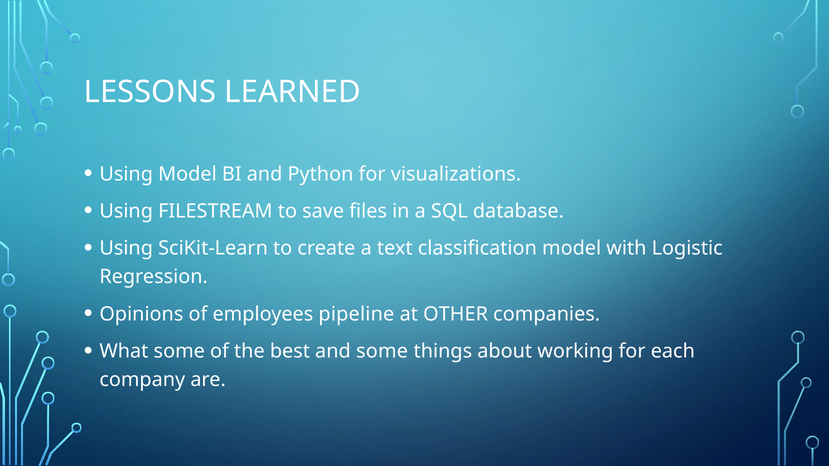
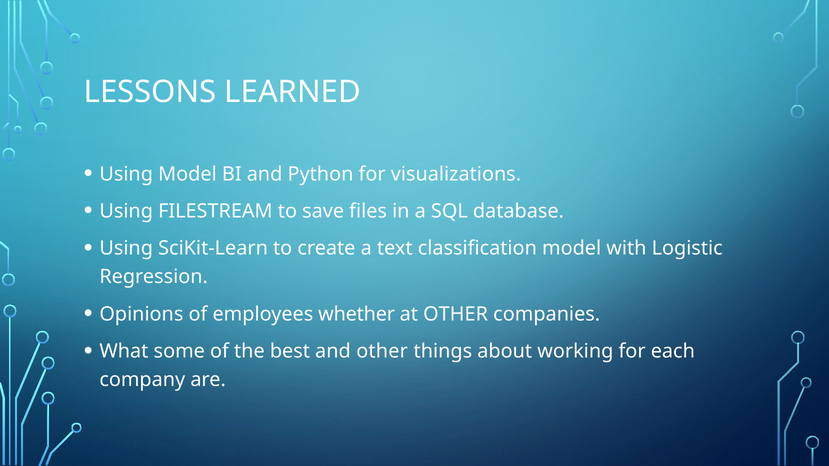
pipeline: pipeline -> whether
and some: some -> other
